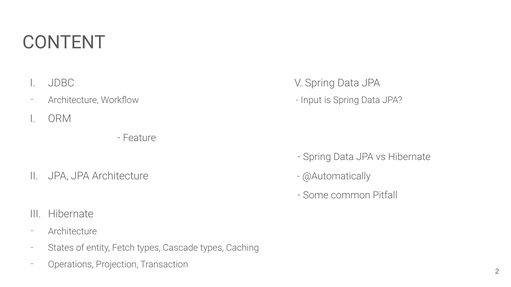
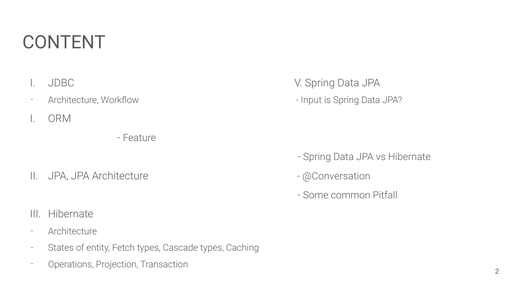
@Automatically: @Automatically -> @Conversation
